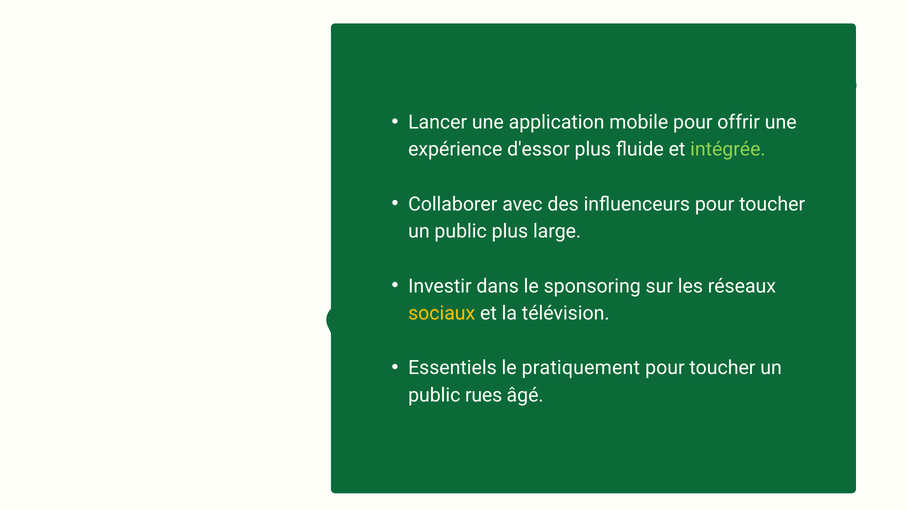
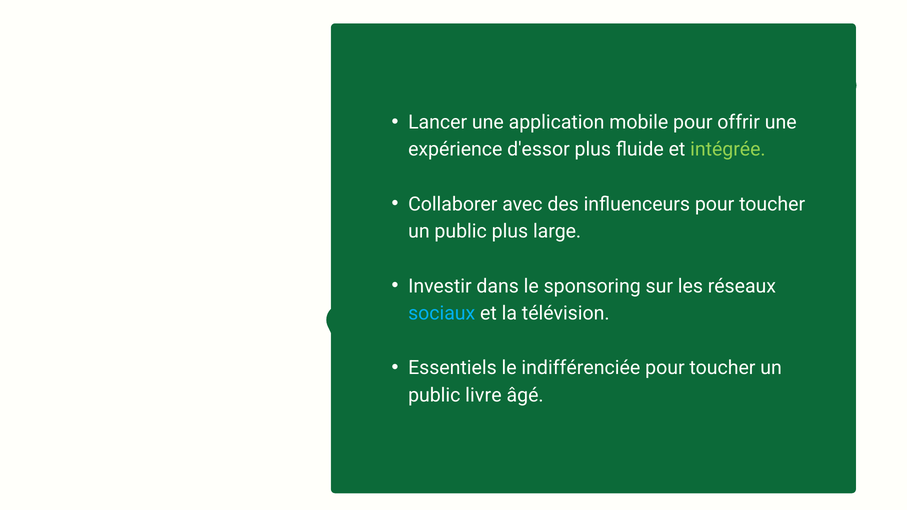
sociaux colour: yellow -> light blue
pratiquement: pratiquement -> indifférenciée
rues: rues -> livre
